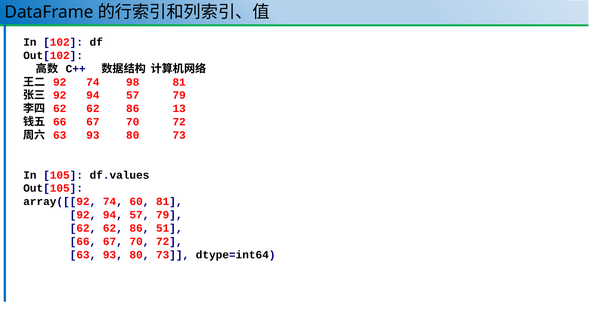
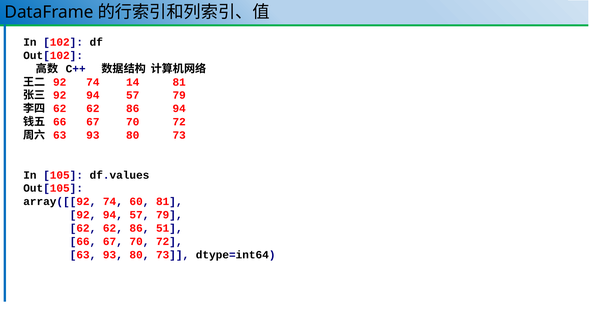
98: 98 -> 14
86 13: 13 -> 94
